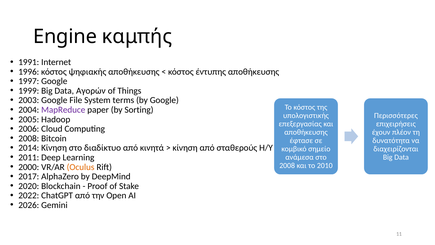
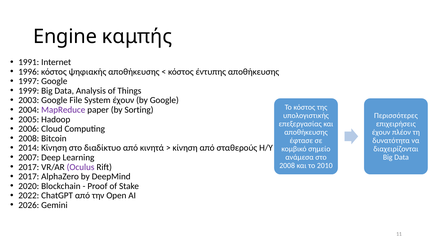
Αγορών: Αγορών -> Analysis
System terms: terms -> έχουν
2011: 2011 -> 2007
2000 at (29, 167): 2000 -> 2017
Oculus colour: orange -> purple
